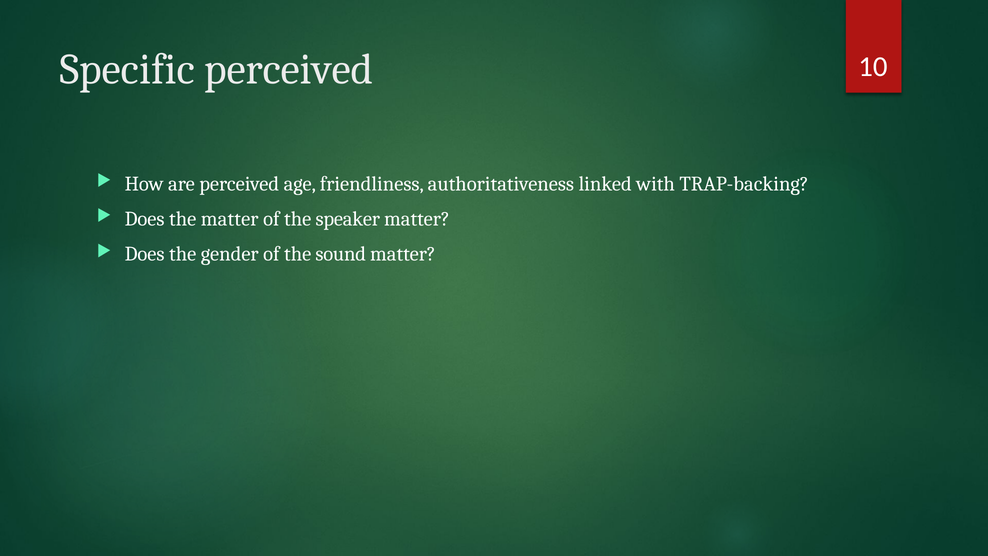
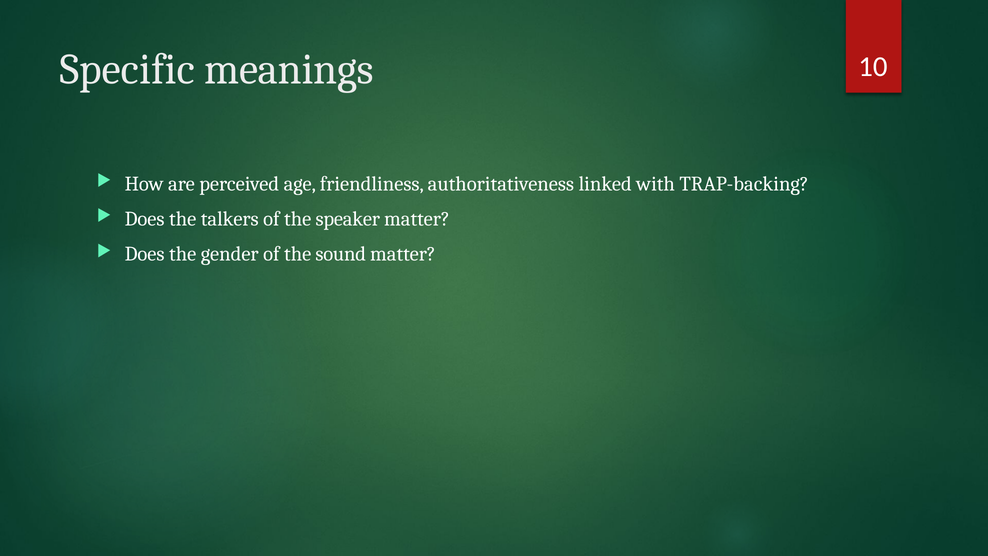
Specific perceived: perceived -> meanings
the matter: matter -> talkers
